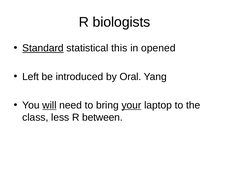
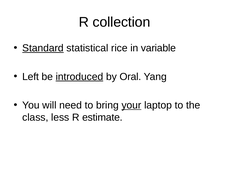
biologists: biologists -> collection
this: this -> rice
opened: opened -> variable
introduced underline: none -> present
will underline: present -> none
between: between -> estimate
